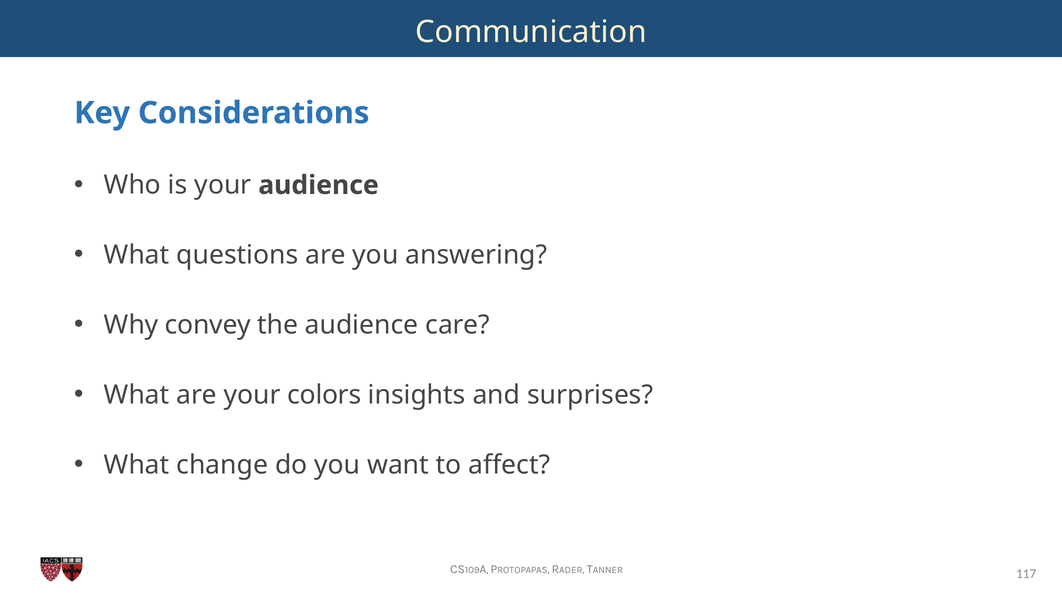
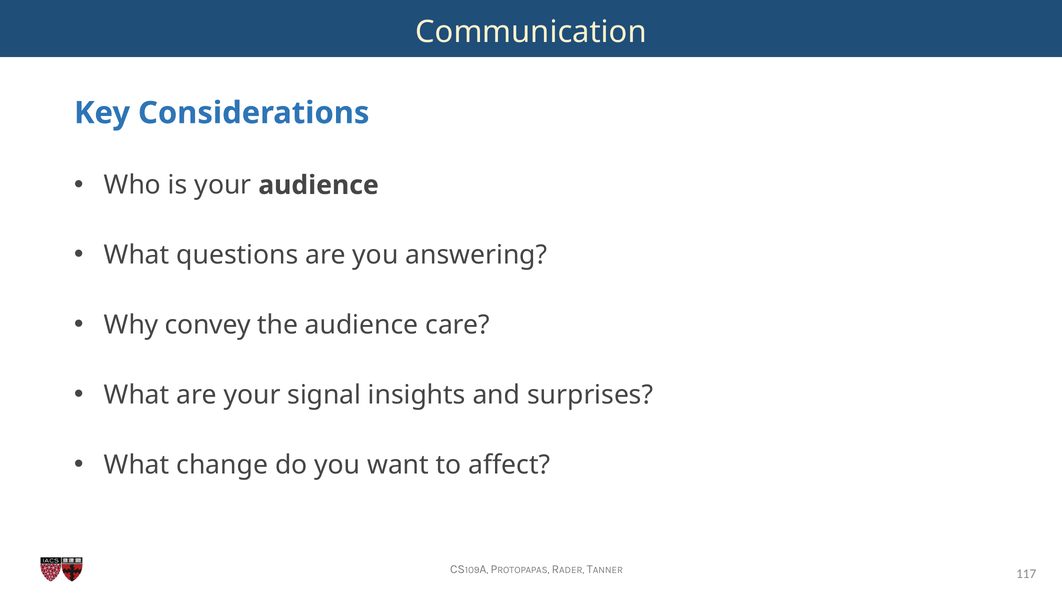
colors: colors -> signal
